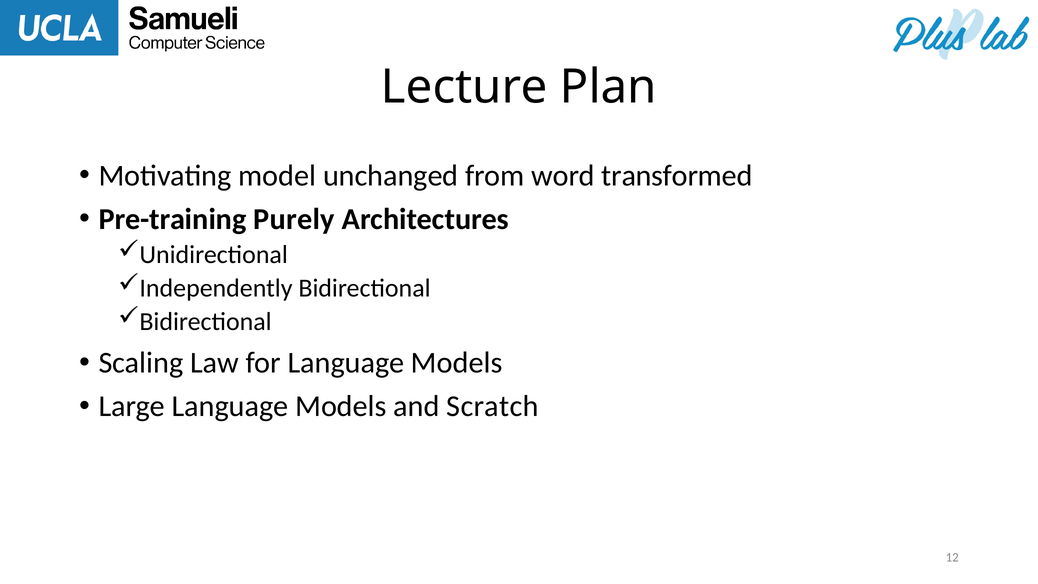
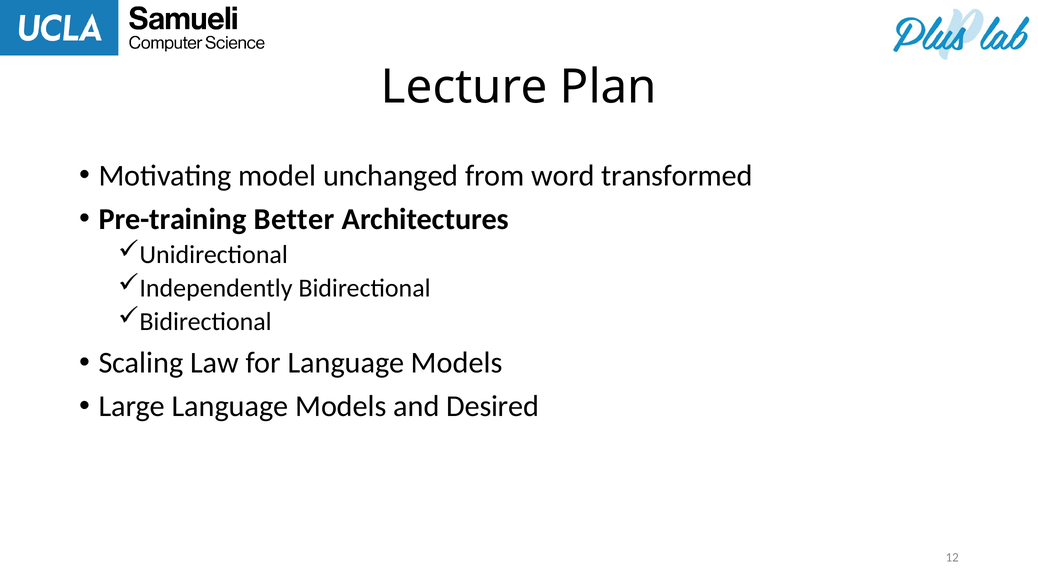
Purely: Purely -> Better
Scratch: Scratch -> Desired
